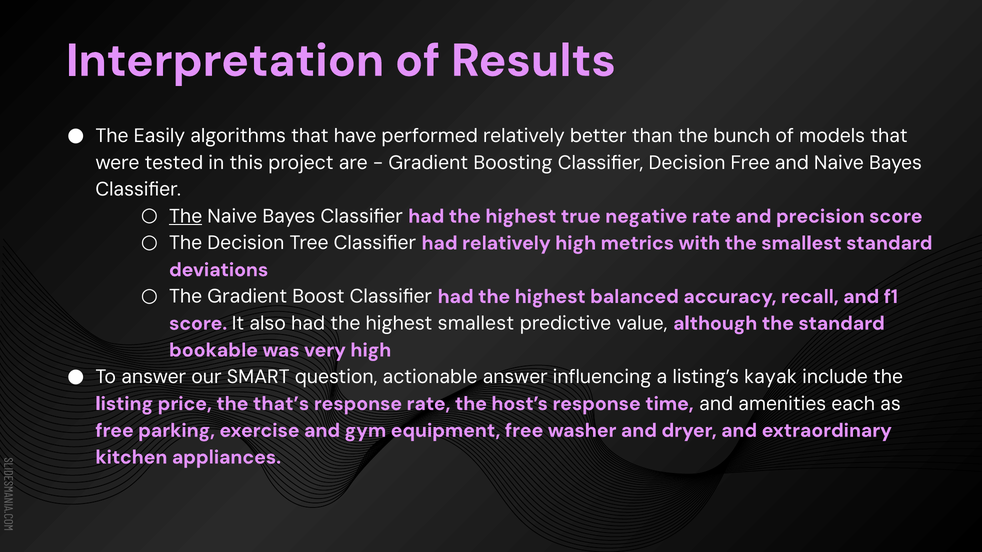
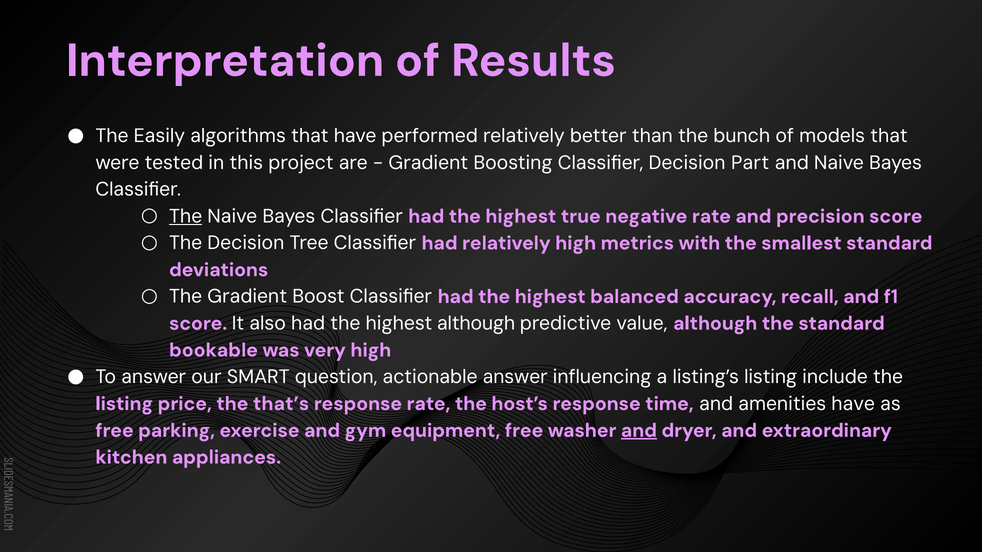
Decision Free: Free -> Part
highest smallest: smallest -> although
listing’s kayak: kayak -> listing
amenities each: each -> have
and at (639, 431) underline: none -> present
